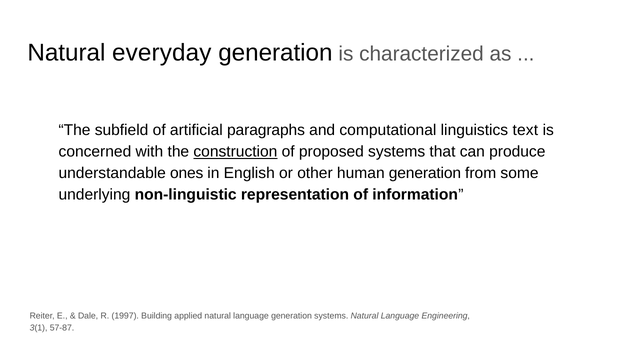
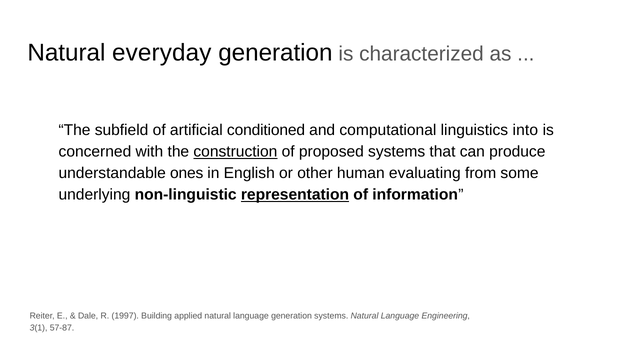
paragraphs: paragraphs -> conditioned
text: text -> into
human generation: generation -> evaluating
representation underline: none -> present
